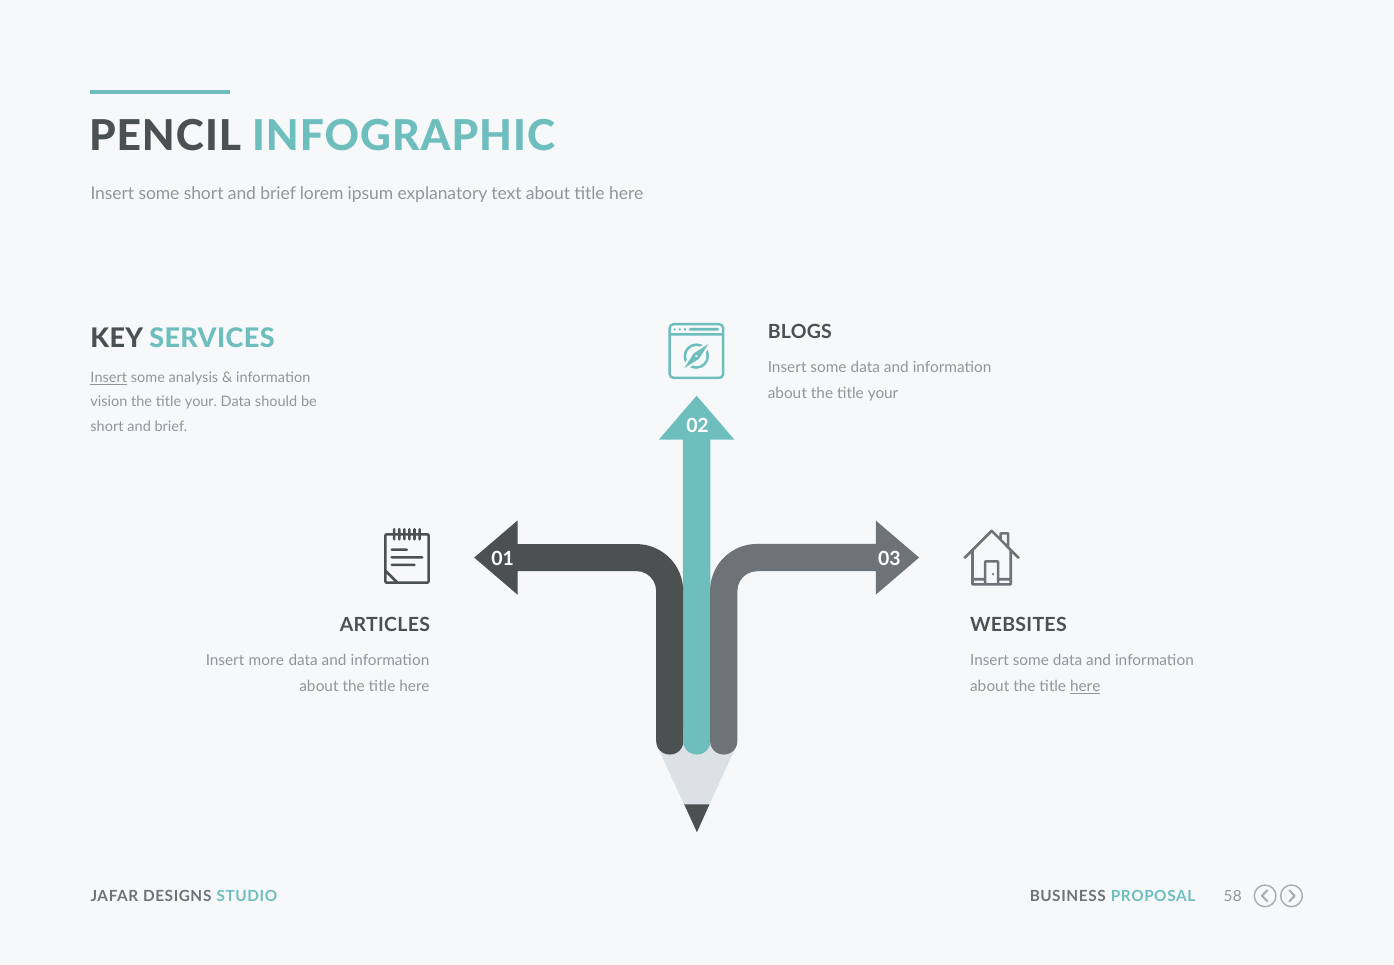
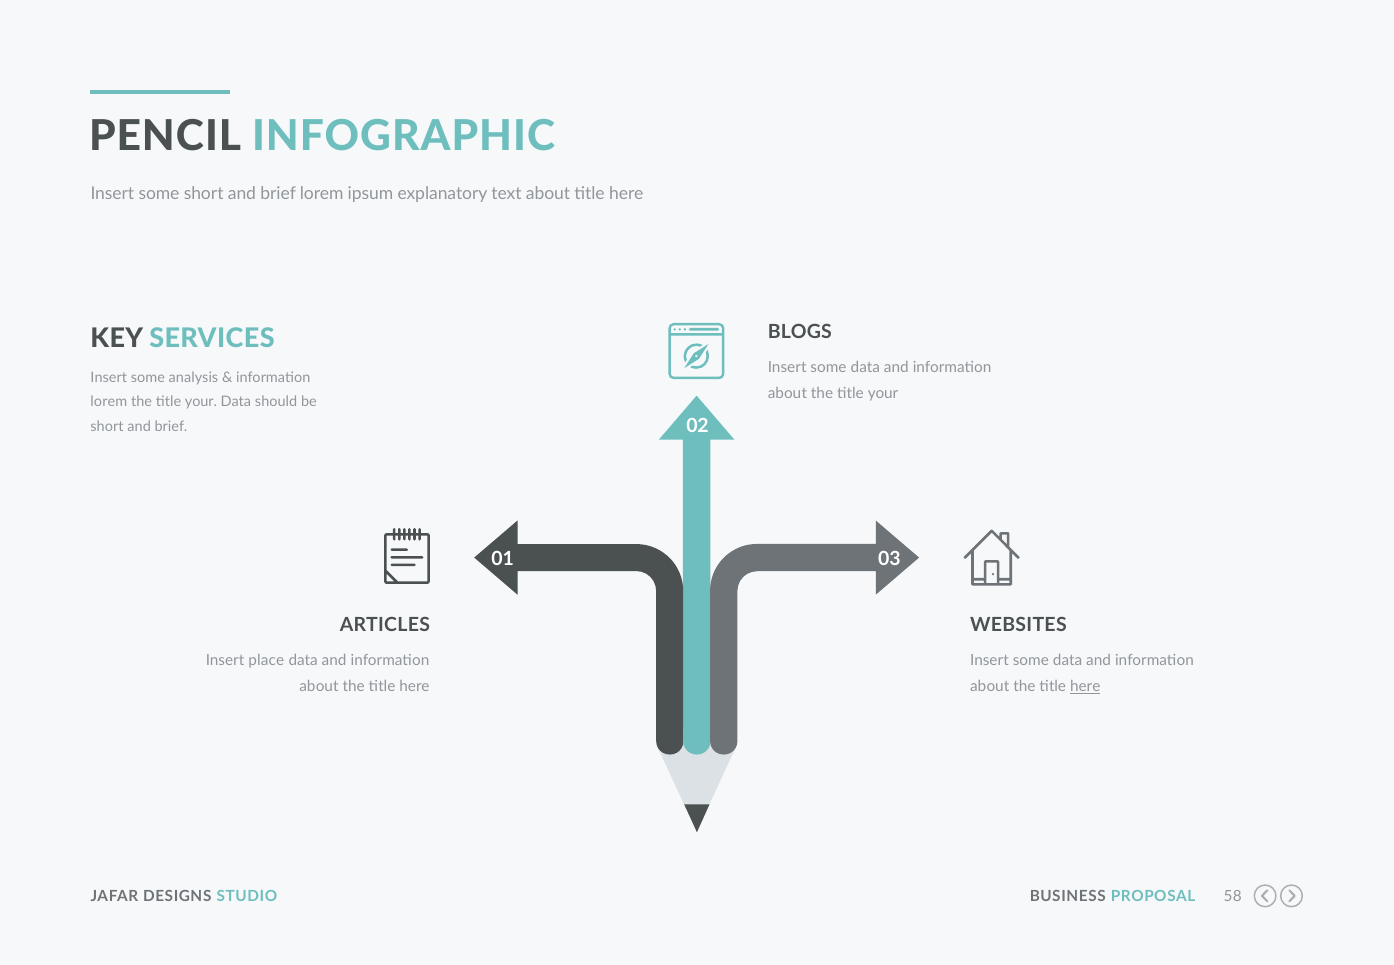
Insert at (109, 378) underline: present -> none
vision at (109, 402): vision -> lorem
more: more -> place
